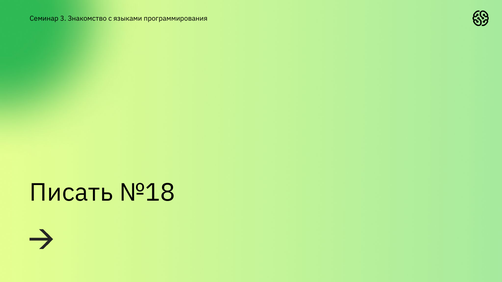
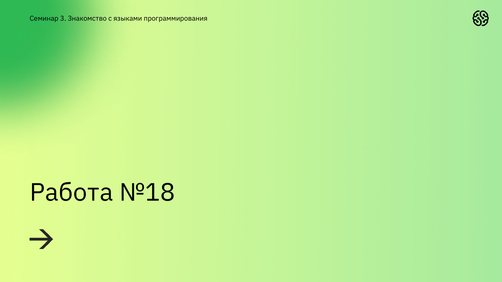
Писать: Писать -> Работа
